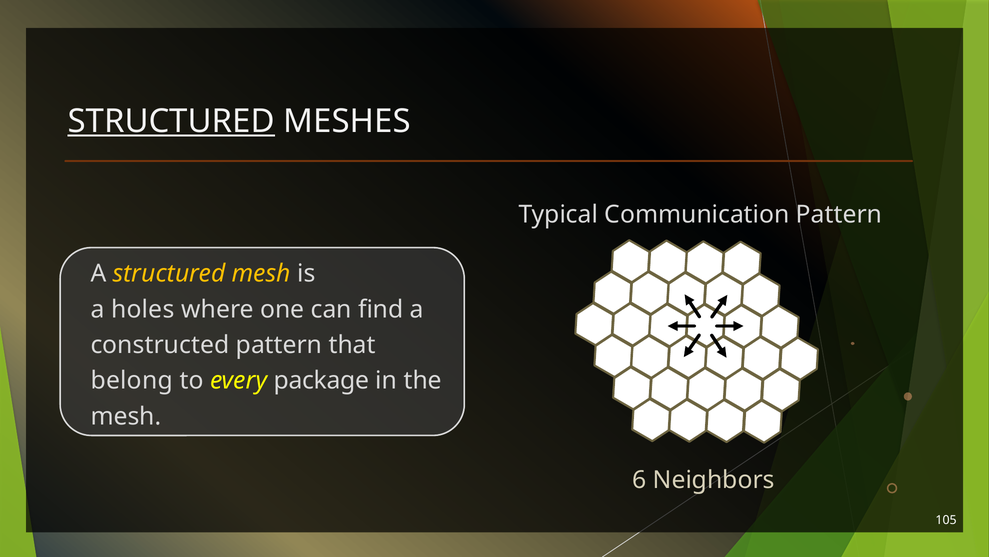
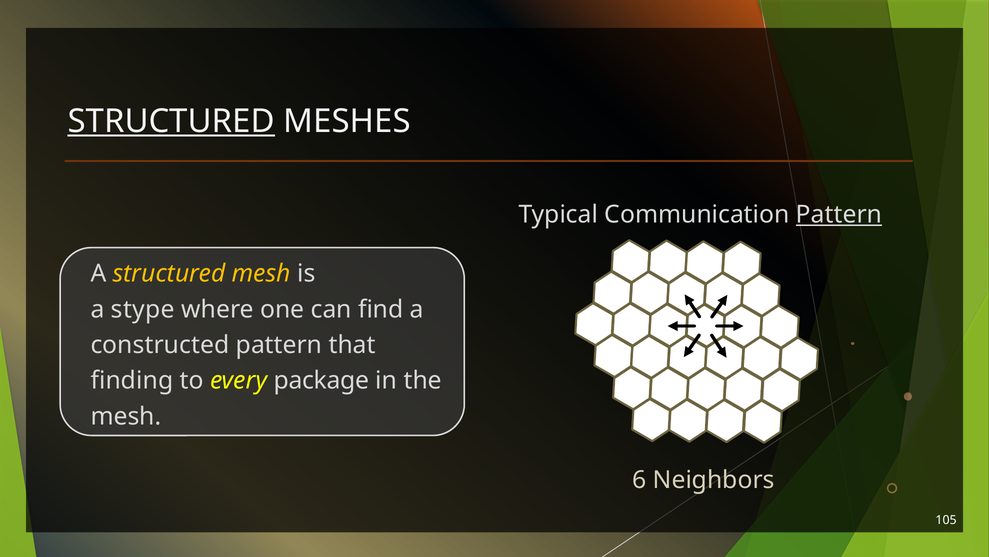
Pattern at (839, 214) underline: none -> present
holes: holes -> stype
belong: belong -> finding
